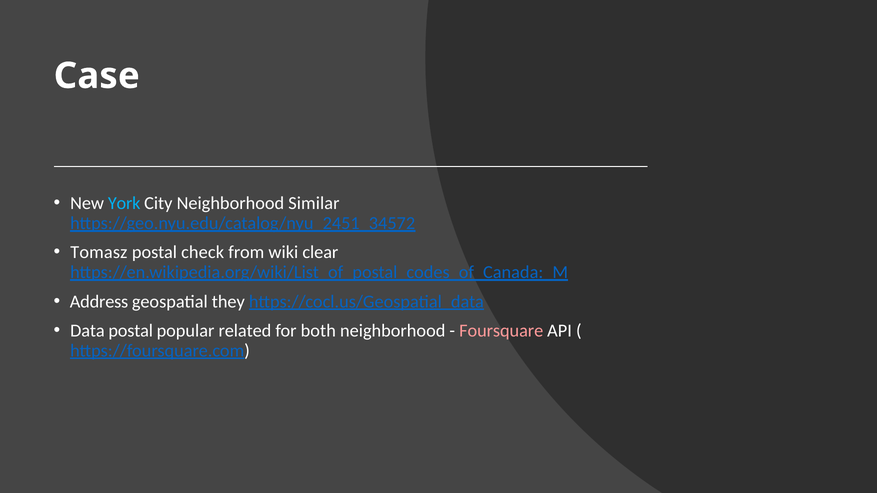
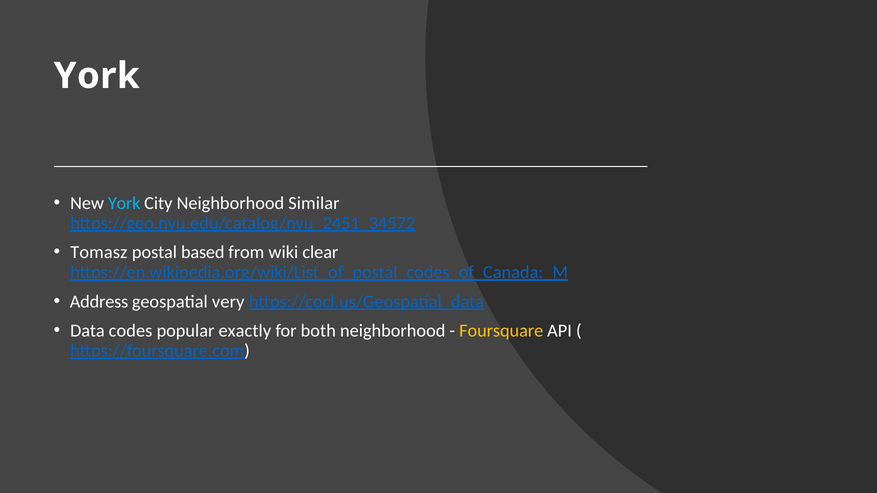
Case at (97, 76): Case -> York
check: check -> based
they: they -> very
Data postal: postal -> codes
related: related -> exactly
Foursquare colour: pink -> yellow
